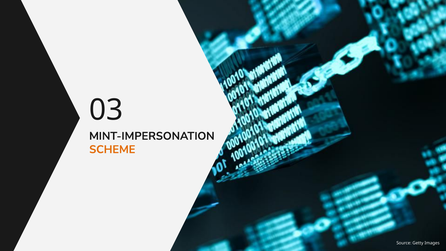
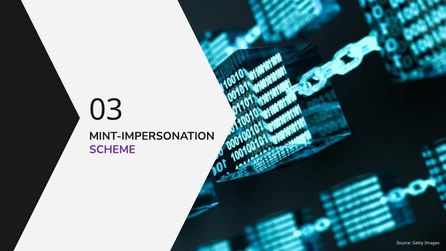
SCHEME colour: orange -> purple
